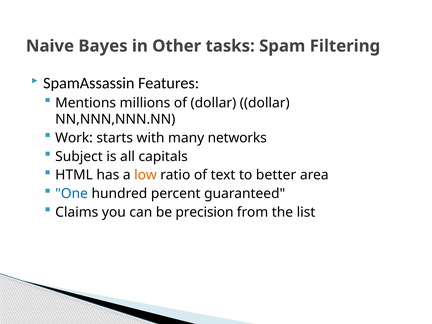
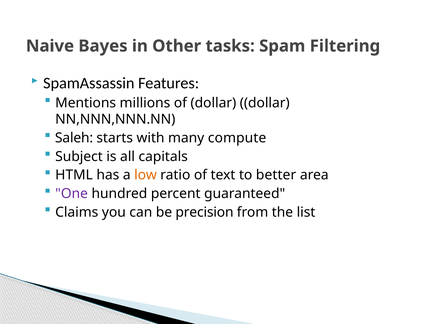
Work: Work -> Saleh
networks: networks -> compute
One colour: blue -> purple
